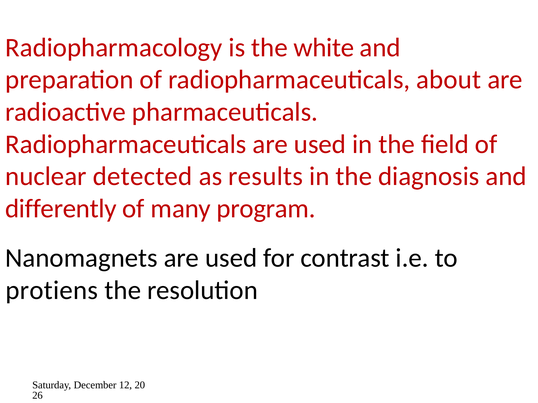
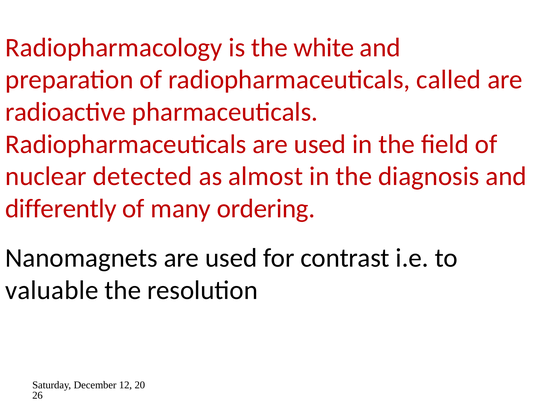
about: about -> called
results: results -> almost
program: program -> ordering
protiens: protiens -> valuable
